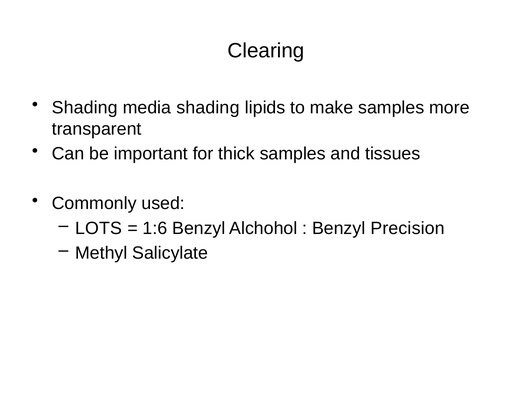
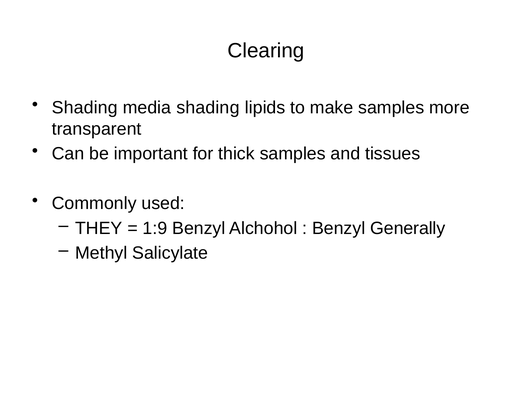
LOTS: LOTS -> THEY
1:6: 1:6 -> 1:9
Precision: Precision -> Generally
